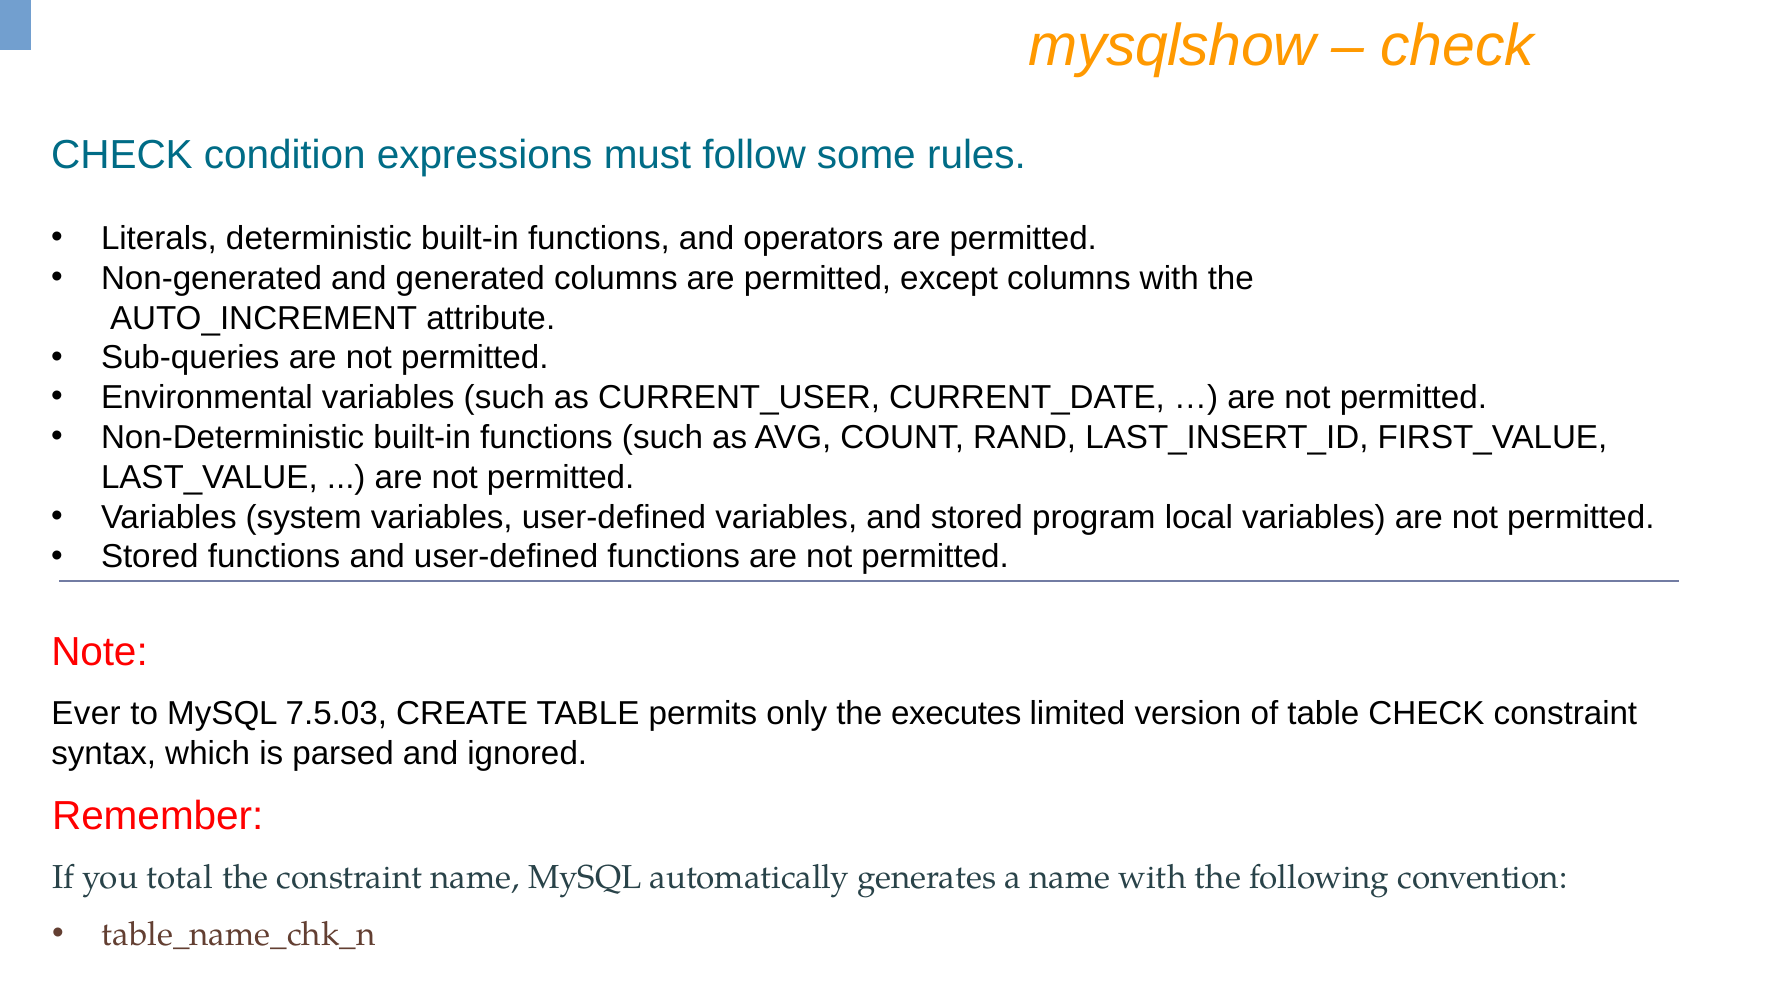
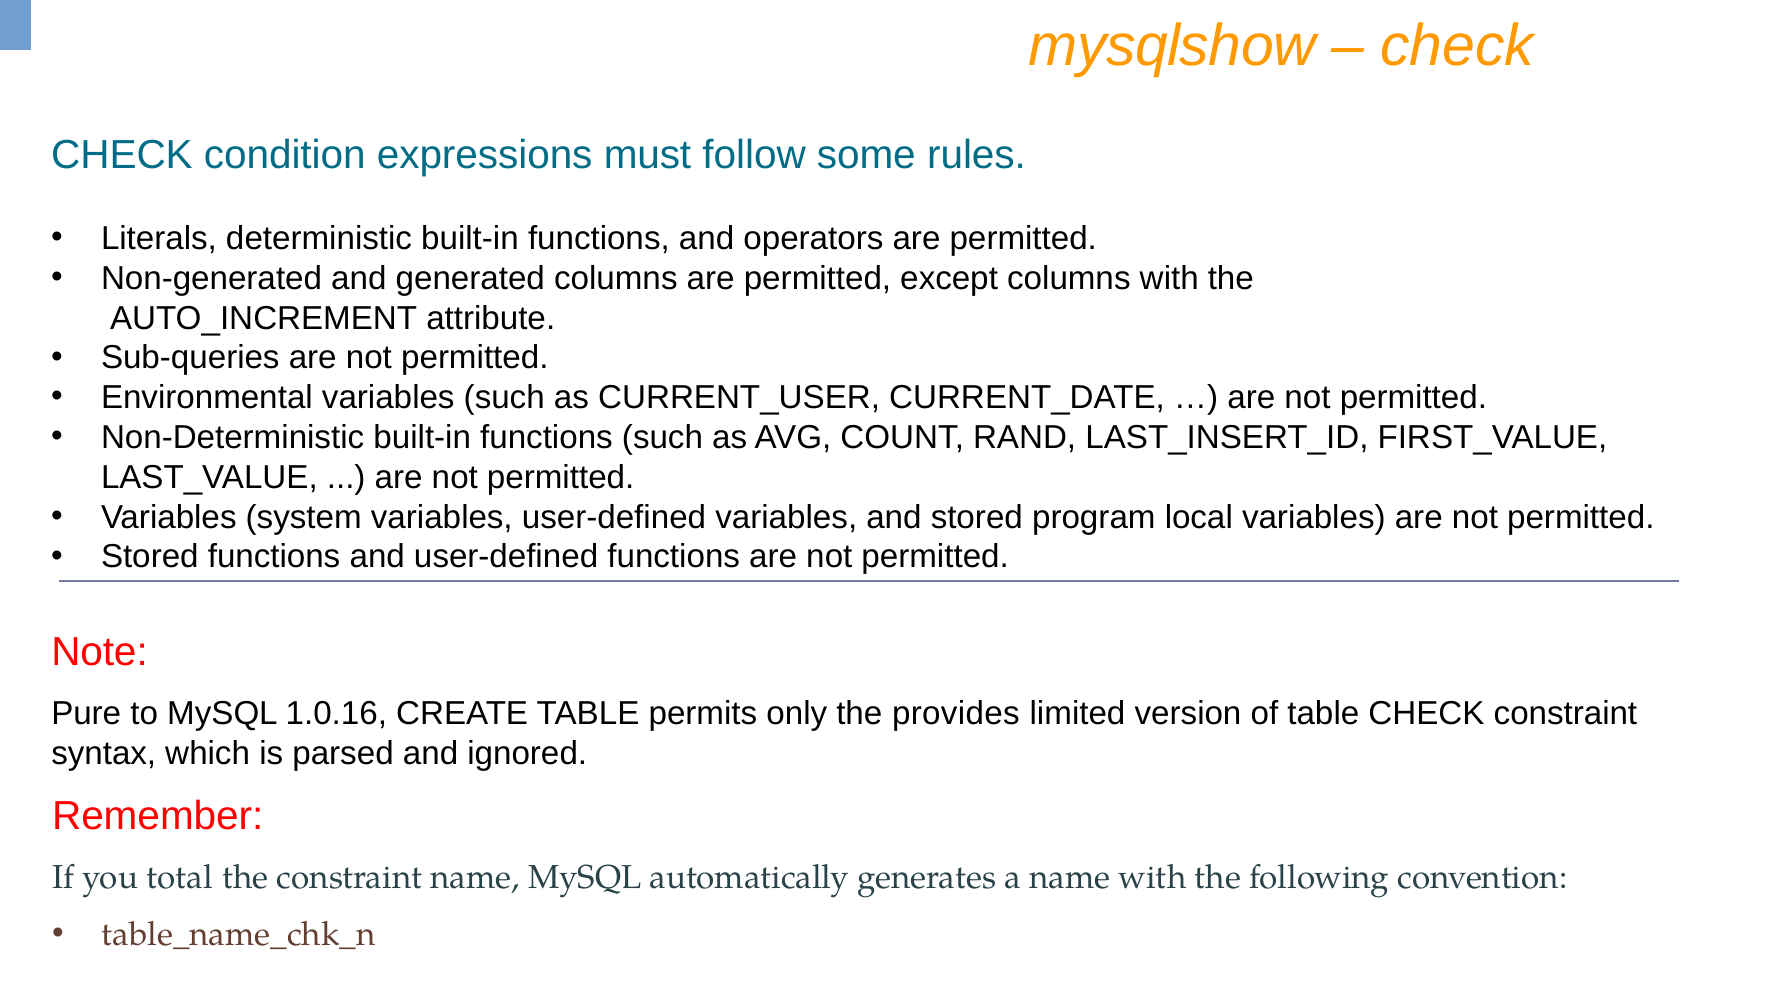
Ever: Ever -> Pure
7.5.03: 7.5.03 -> 1.0.16
executes: executes -> provides
